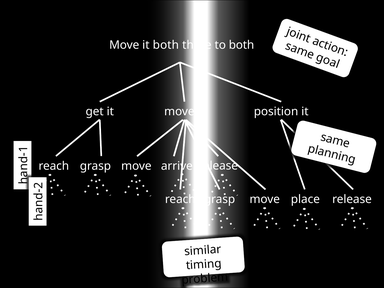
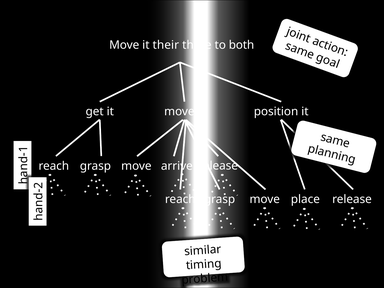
it both: both -> their
